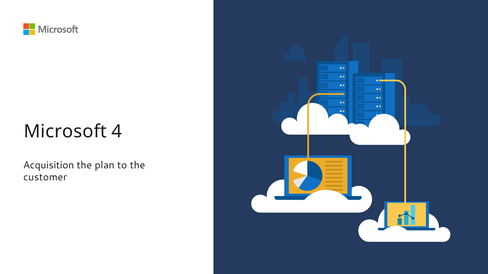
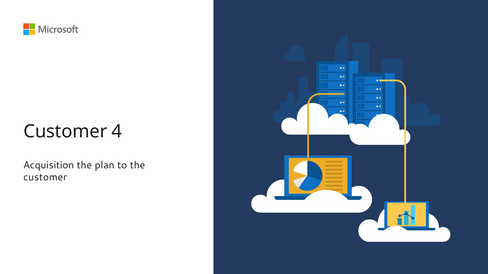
Microsoft at (65, 132): Microsoft -> Customer
